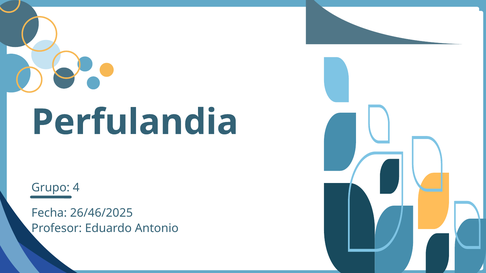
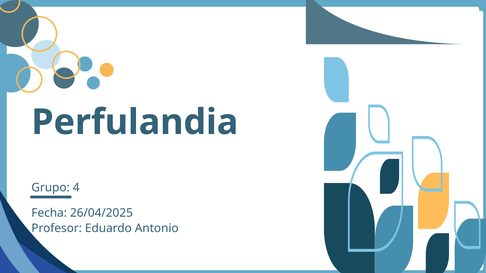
26/46/2025: 26/46/2025 -> 26/04/2025
